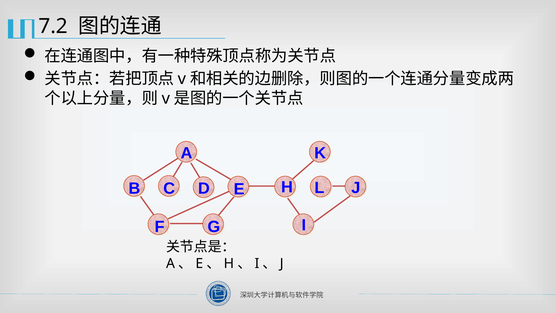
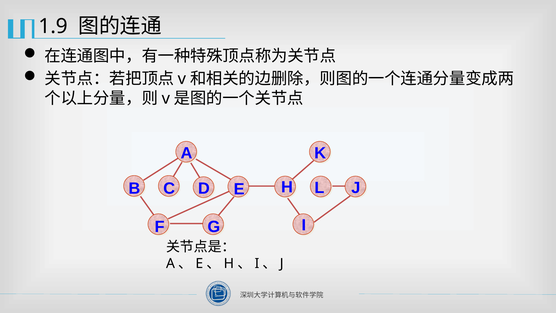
7.2: 7.2 -> 1.9
